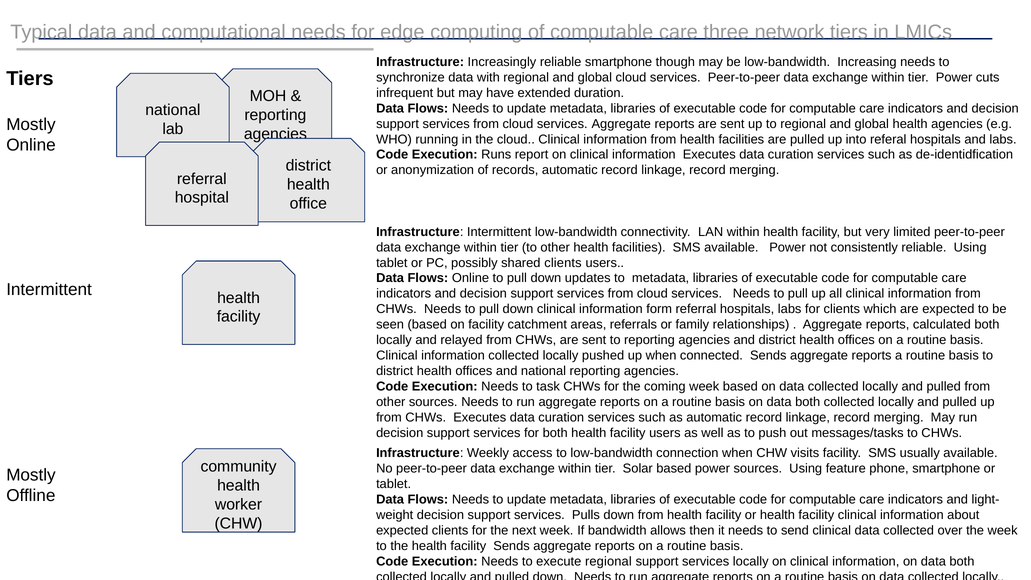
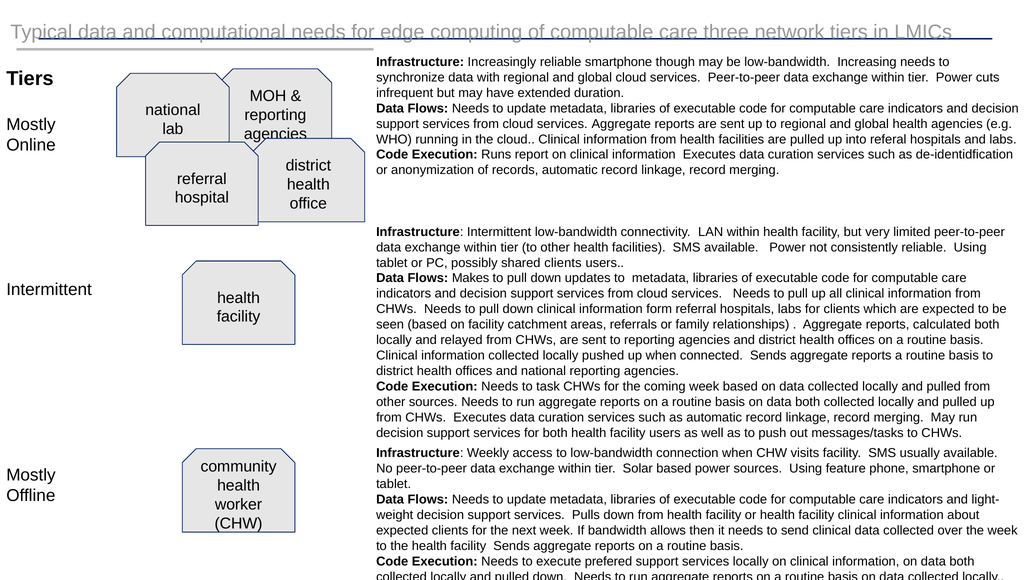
Flows Online: Online -> Makes
execute regional: regional -> prefered
